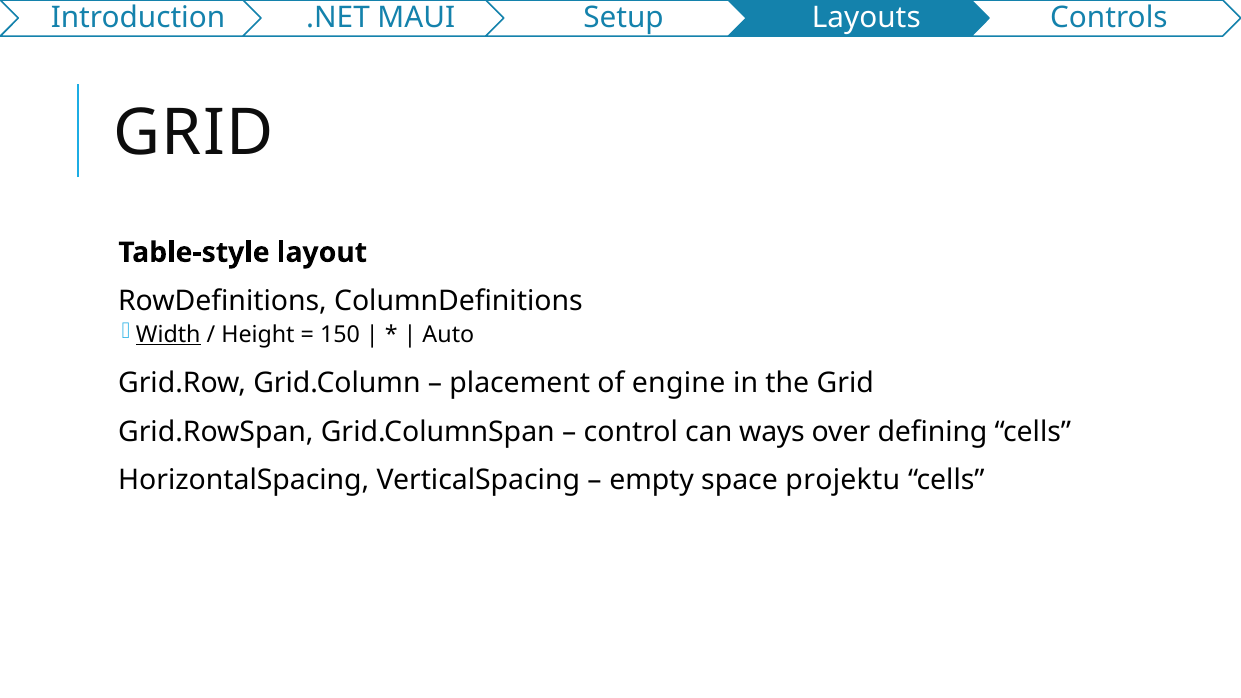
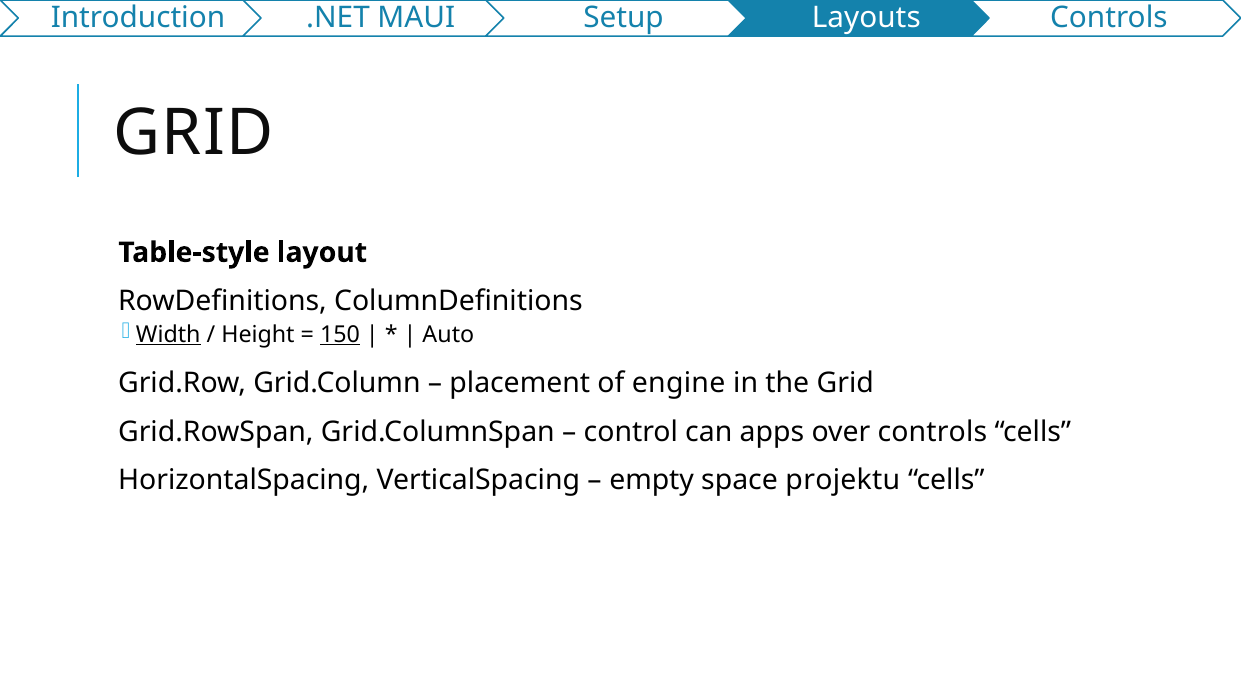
150 underline: none -> present
ways: ways -> apps
over defining: defining -> controls
